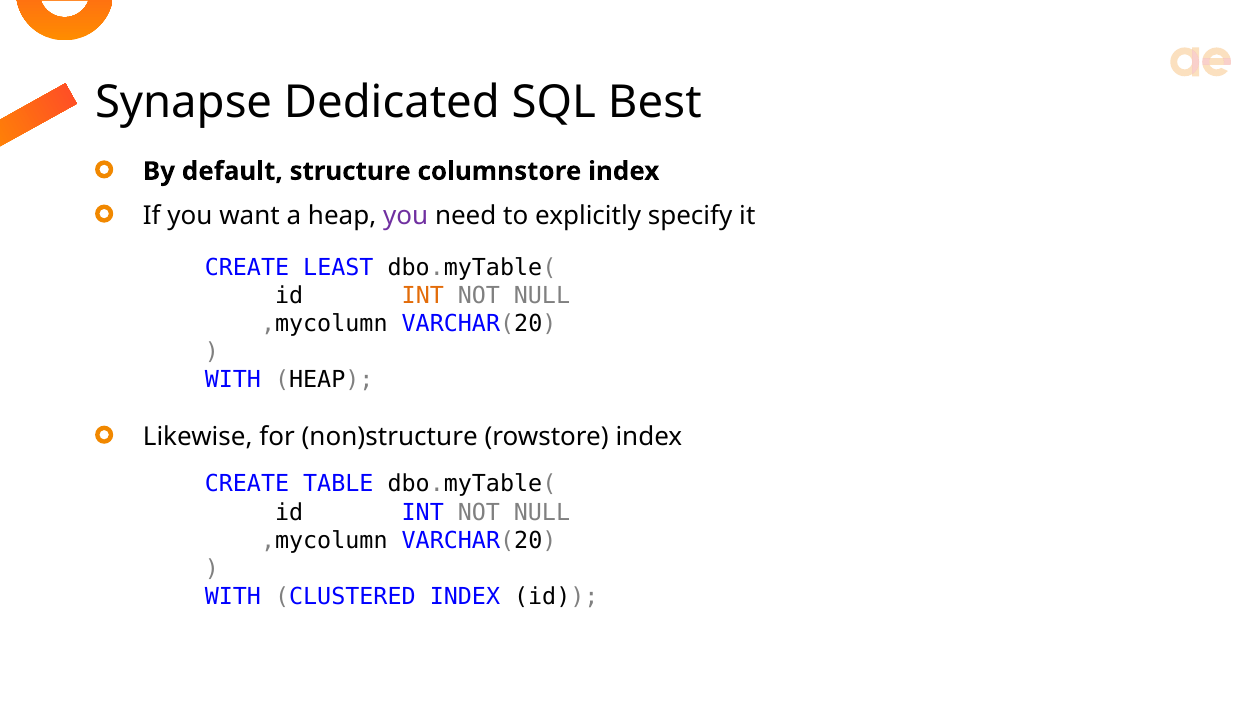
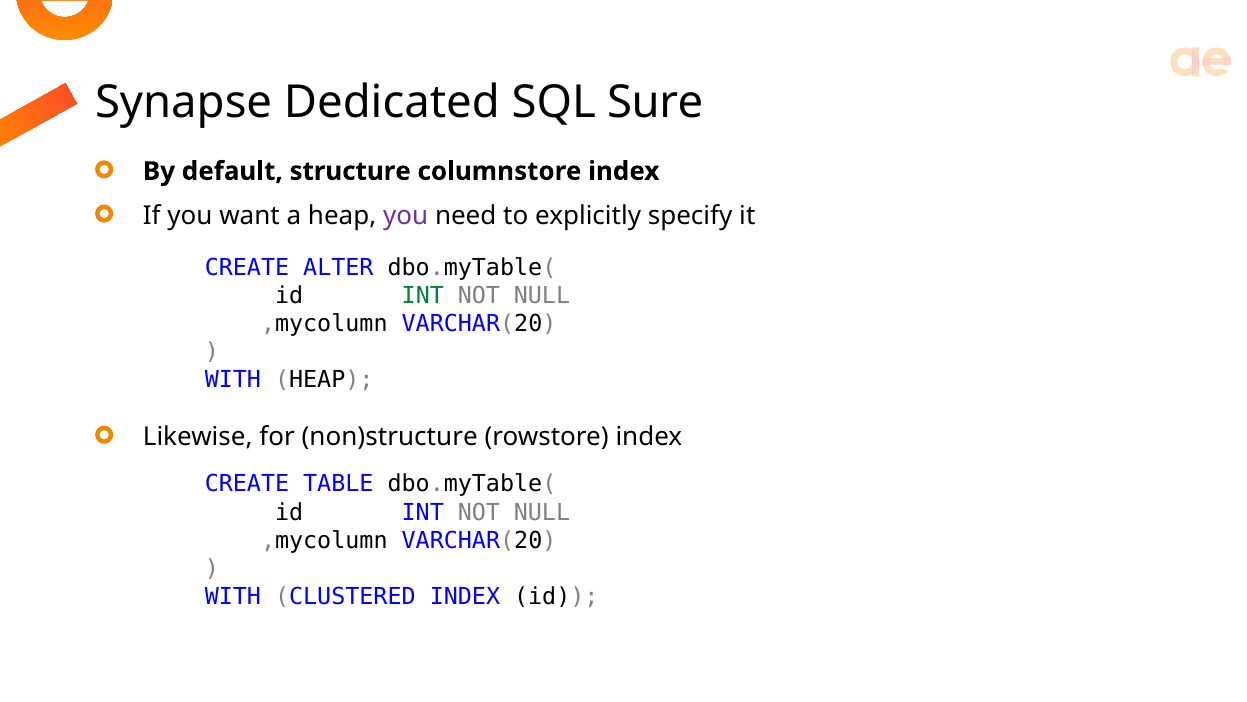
Best: Best -> Sure
LEAST: LEAST -> ALTER
INT at (423, 296) colour: orange -> green
